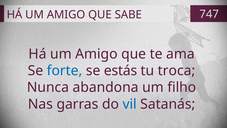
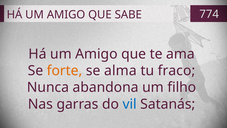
747: 747 -> 774
forte colour: blue -> orange
estás: estás -> alma
troca: troca -> fraco
